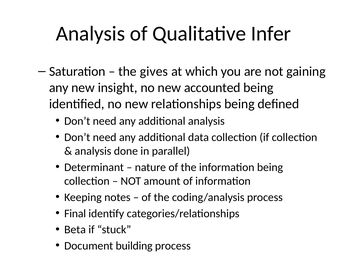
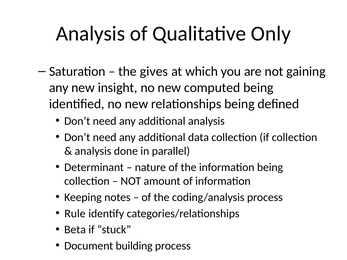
Infer: Infer -> Only
accounted: accounted -> computed
Final: Final -> Rule
